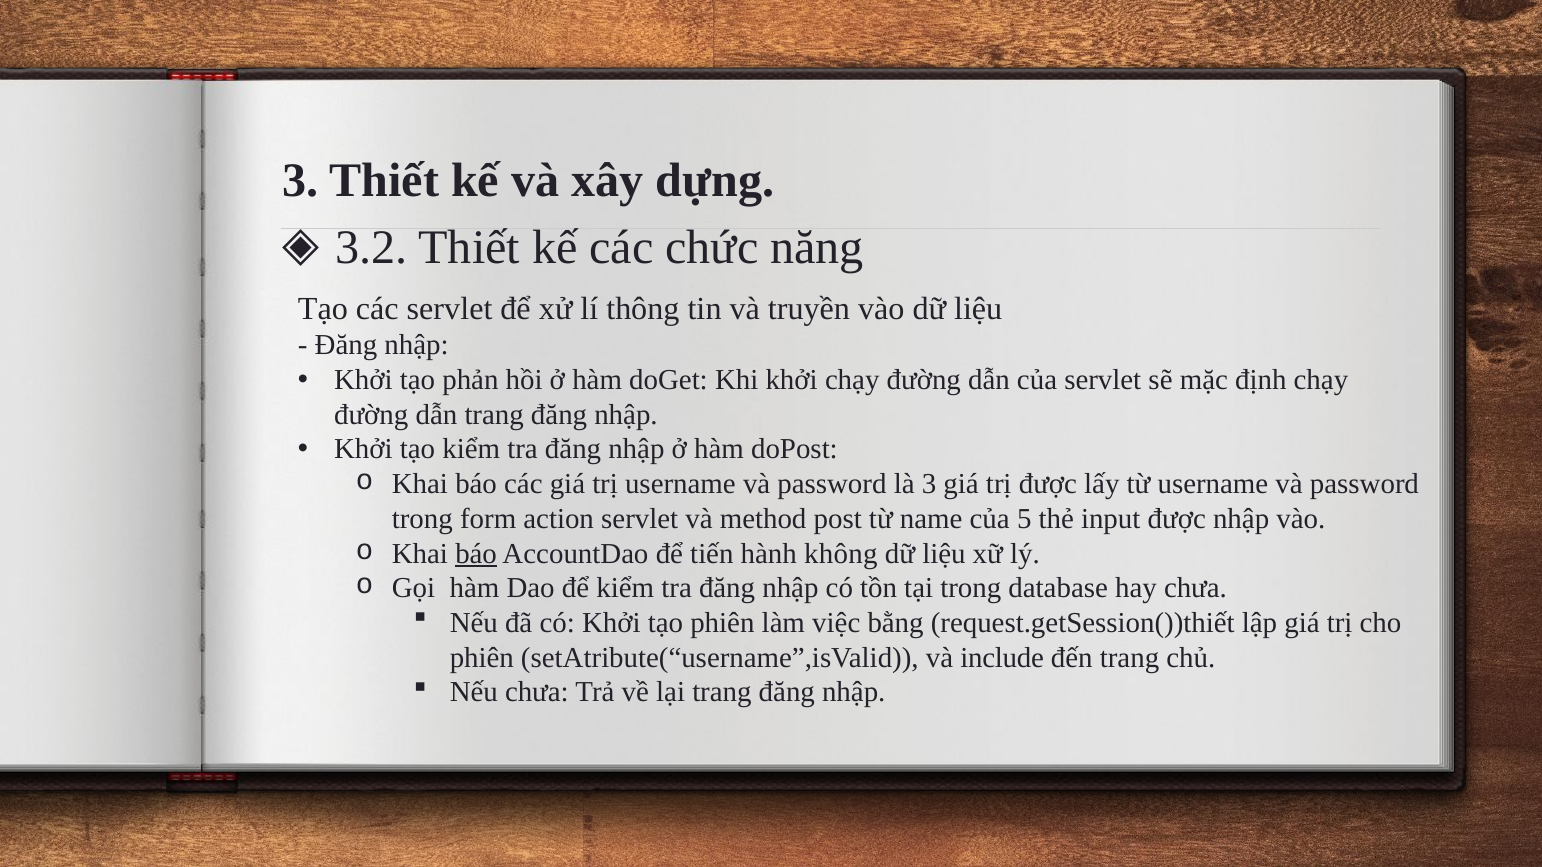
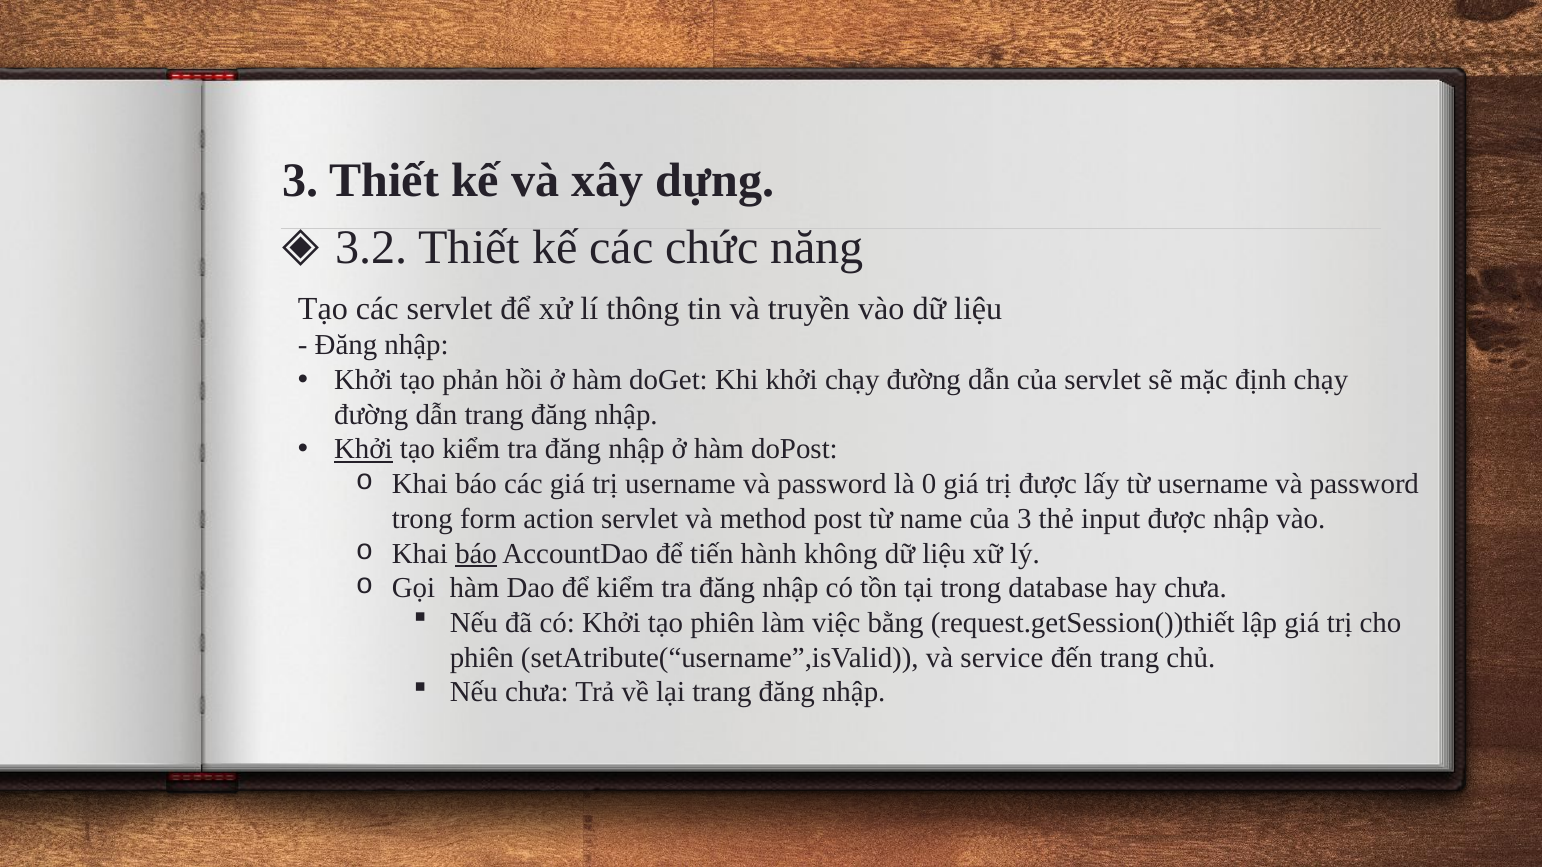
Khởi at (363, 450) underline: none -> present
là 3: 3 -> 0
của 5: 5 -> 3
include: include -> service
